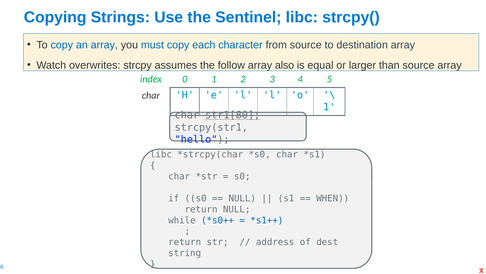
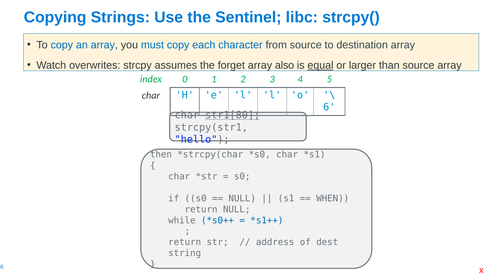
follow: follow -> forget
equal underline: none -> present
1 at (329, 107): 1 -> 6
libc at (161, 154): libc -> then
